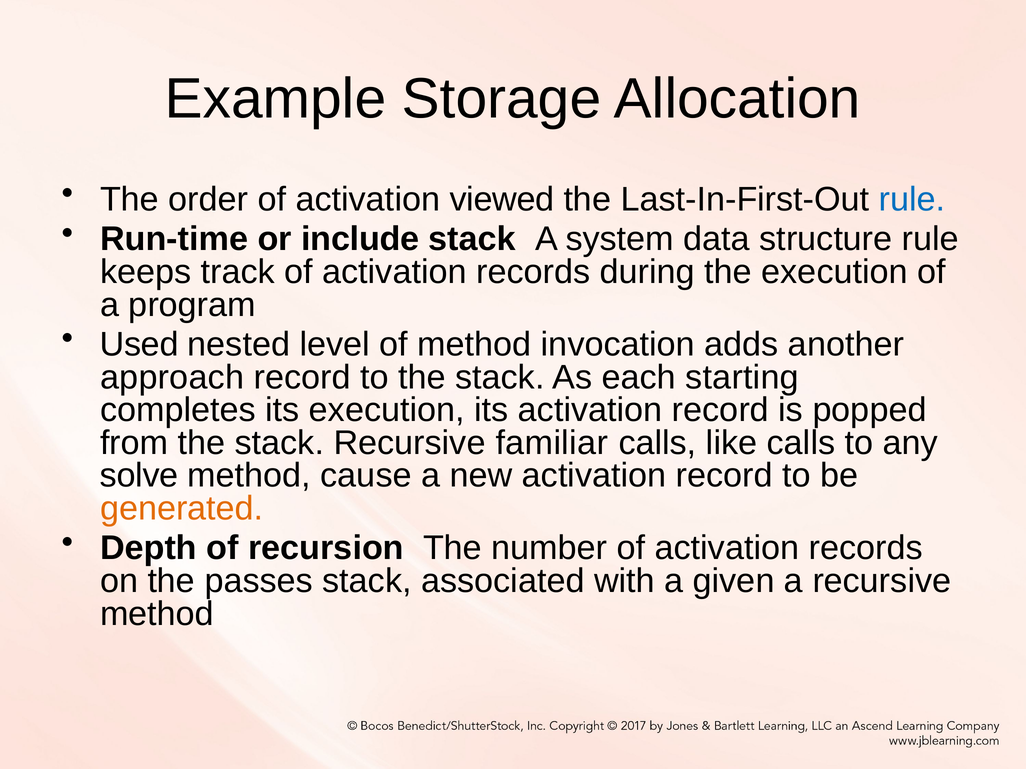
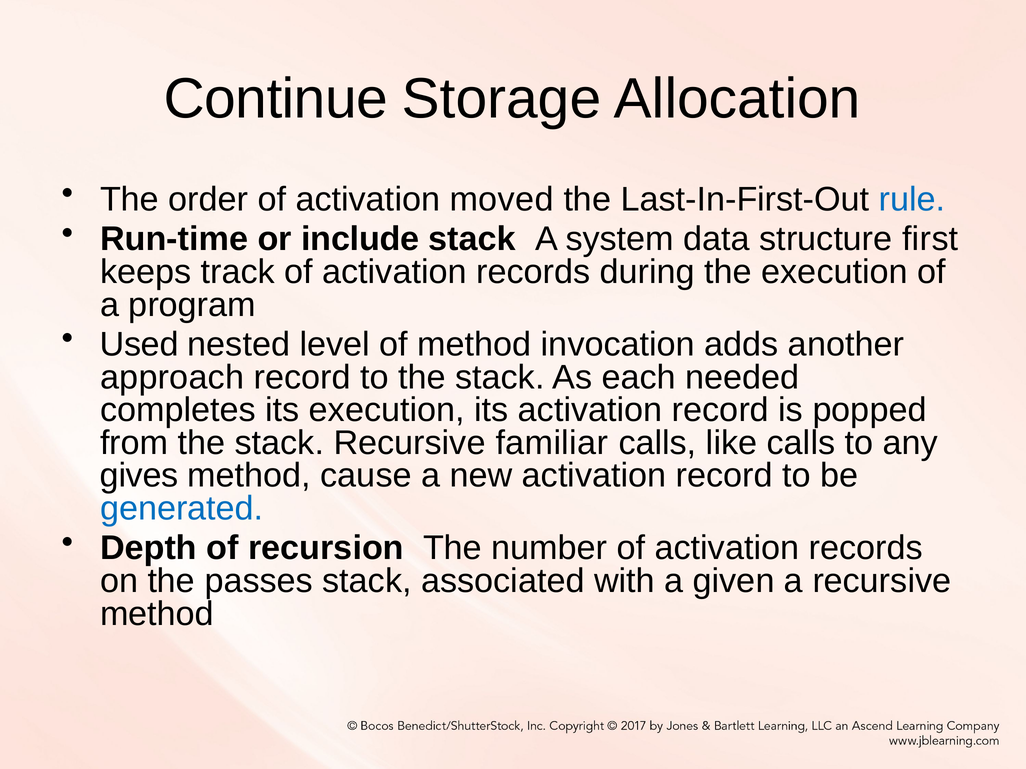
Example: Example -> Continue
viewed: viewed -> moved
structure rule: rule -> first
starting: starting -> needed
solve: solve -> gives
generated colour: orange -> blue
